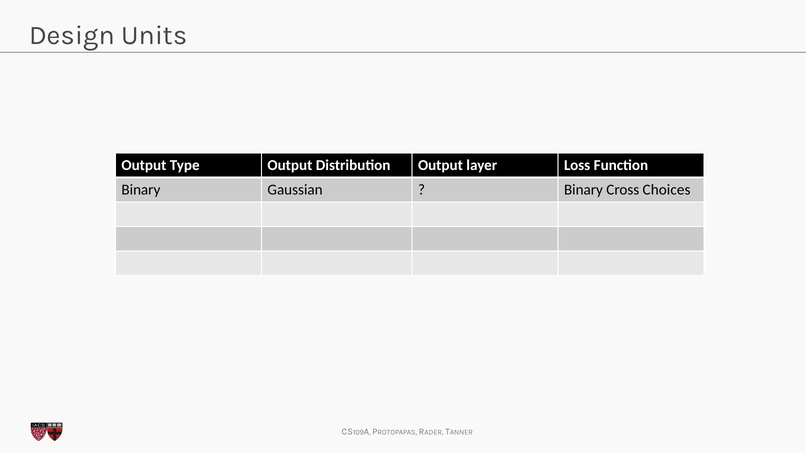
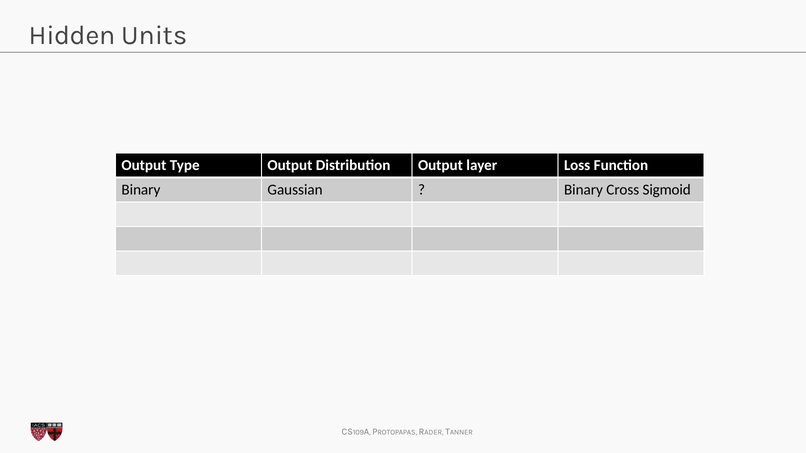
Design: Design -> Hidden
Choices: Choices -> Sigmoid
